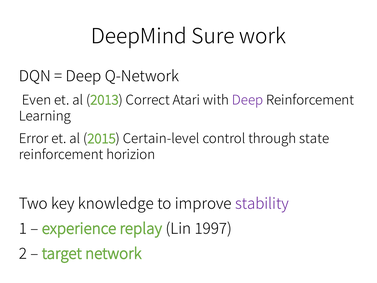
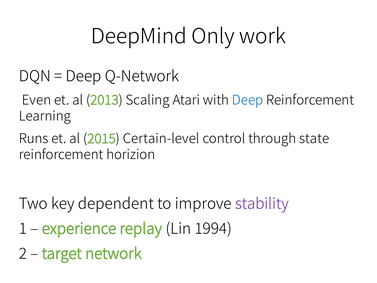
Sure: Sure -> Only
Correct: Correct -> Scaling
Deep at (248, 100) colour: purple -> blue
Error: Error -> Runs
knowledge: knowledge -> dependent
1997: 1997 -> 1994
